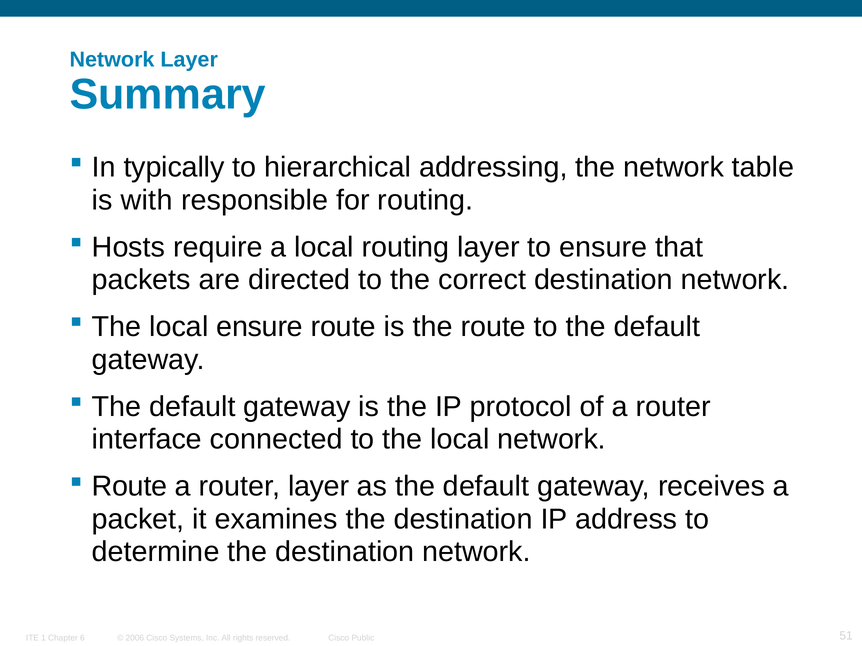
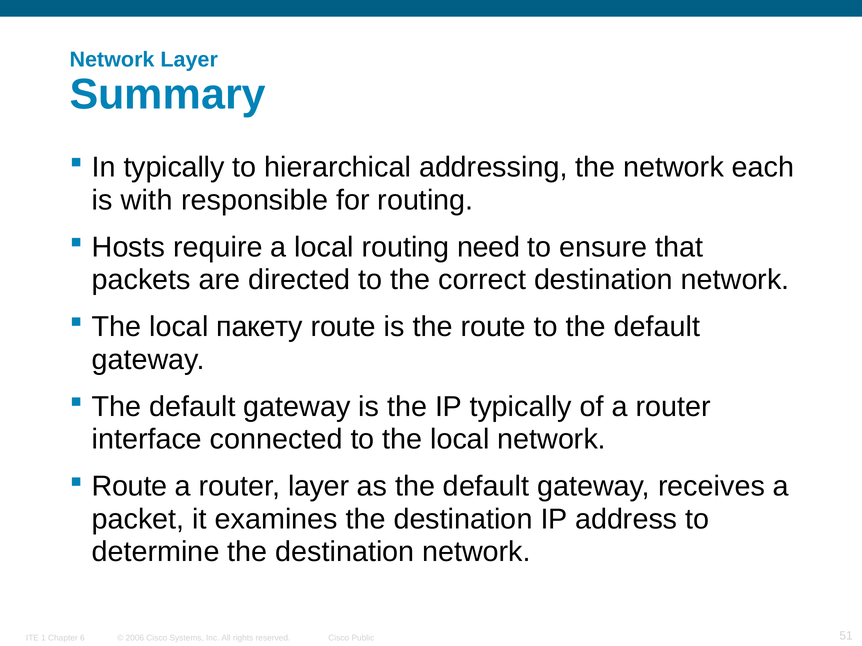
table: table -> each
routing layer: layer -> need
local ensure: ensure -> пакету
IP protocol: protocol -> typically
